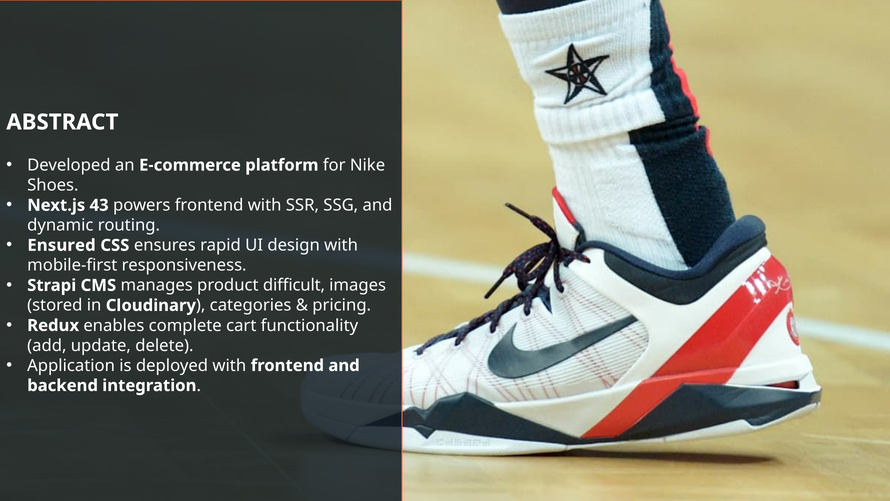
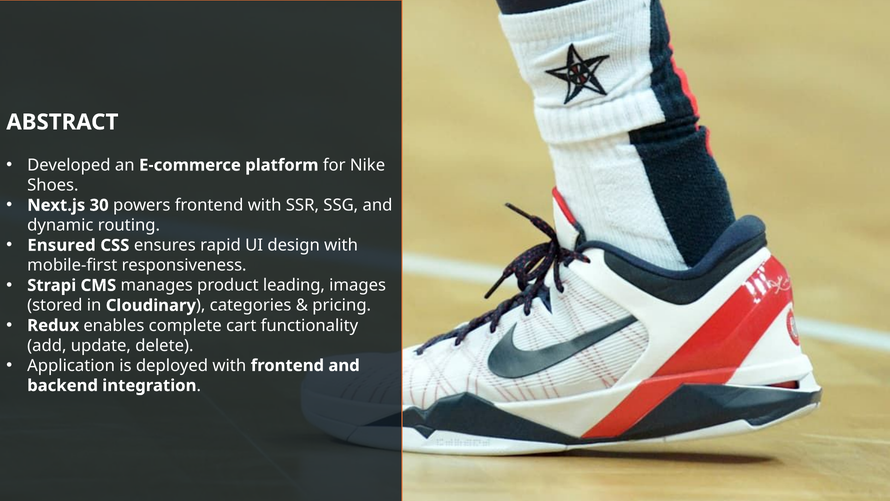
43: 43 -> 30
difficult: difficult -> leading
